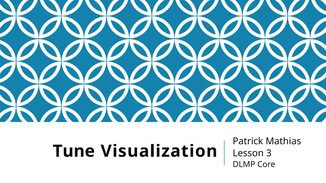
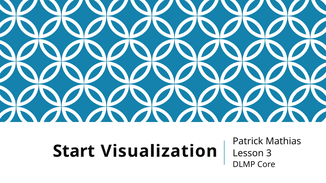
Tune: Tune -> Start
